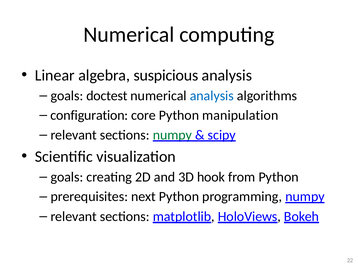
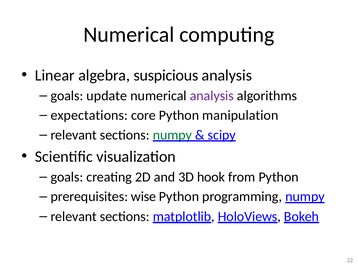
doctest: doctest -> update
analysis at (212, 96) colour: blue -> purple
configuration: configuration -> expectations
next: next -> wise
